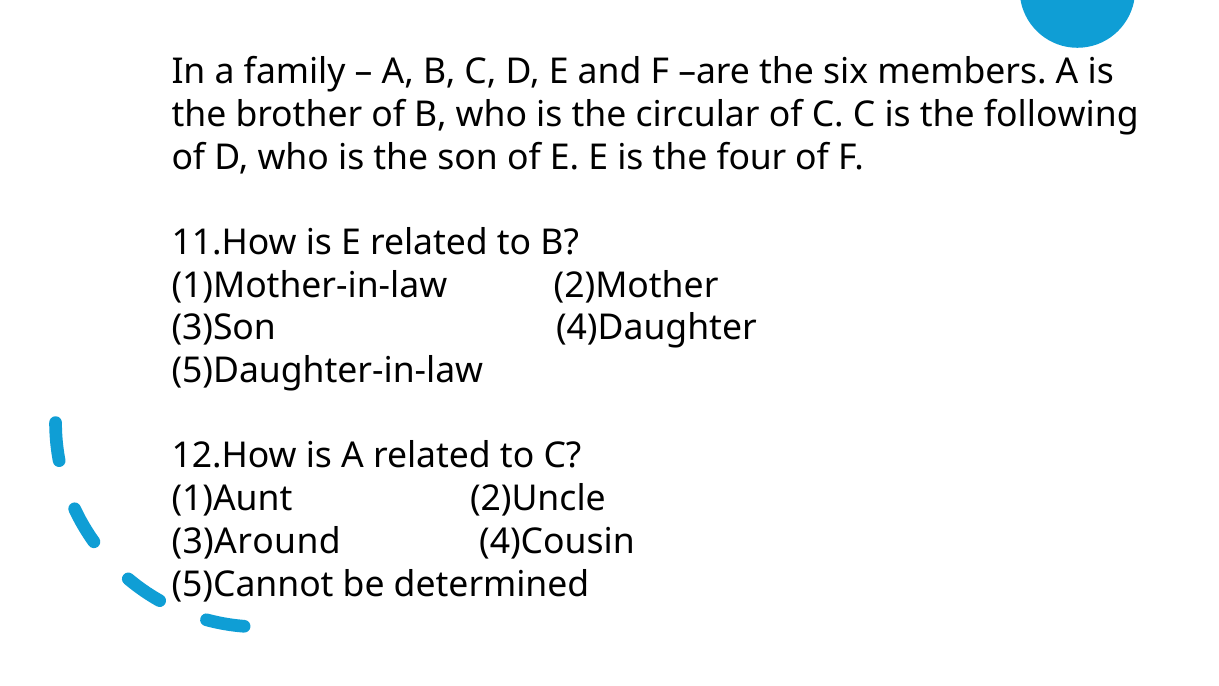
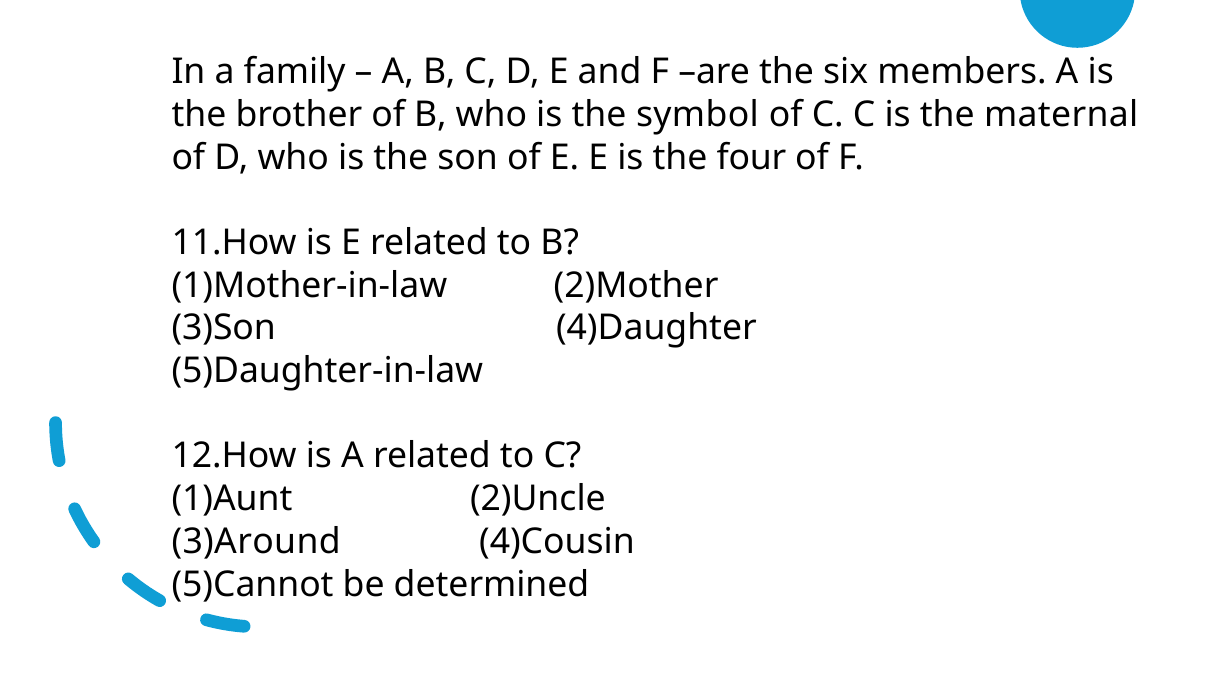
circular: circular -> symbol
following: following -> maternal
